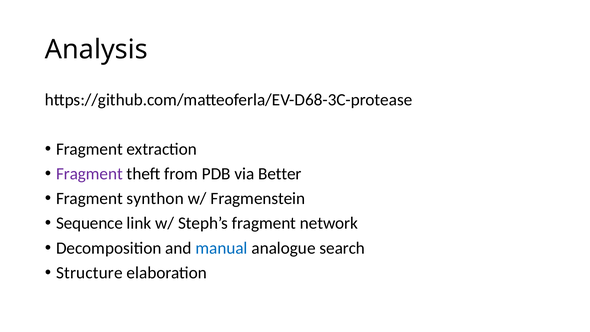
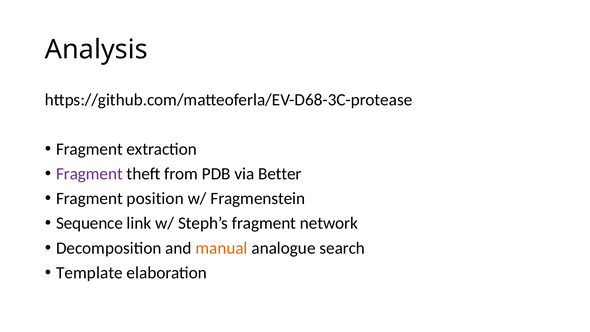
synthon: synthon -> position
manual colour: blue -> orange
Structure: Structure -> Template
